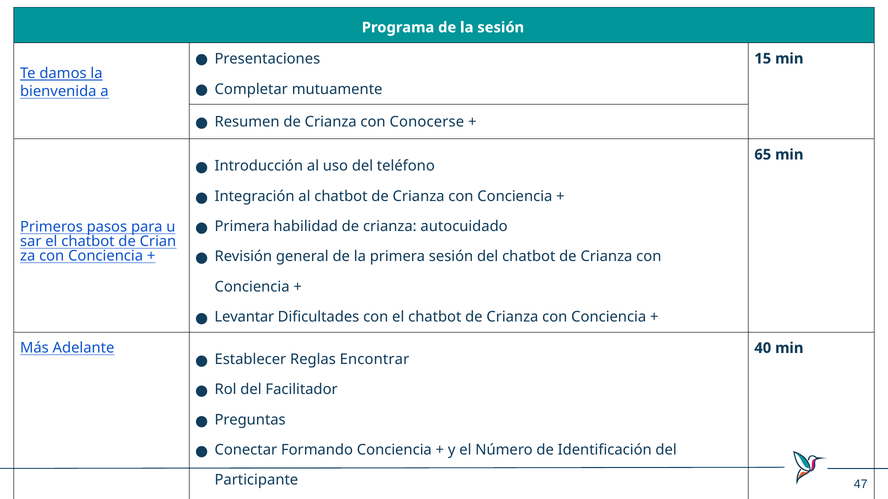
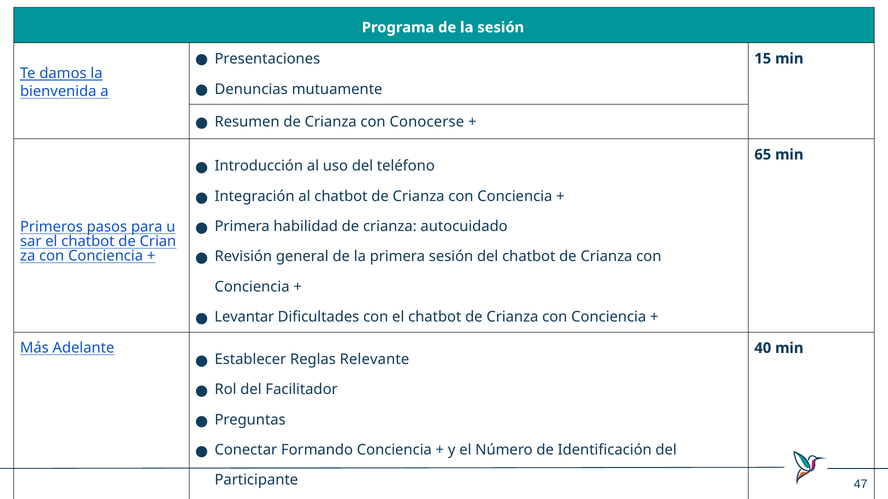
Completar: Completar -> Denuncias
Encontrar: Encontrar -> Relevante
